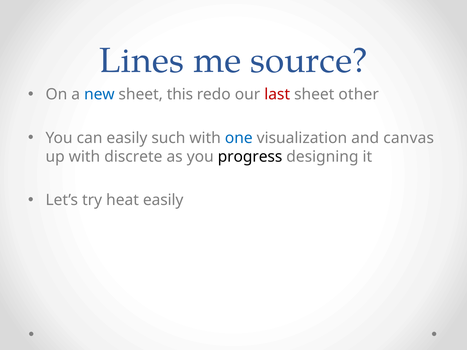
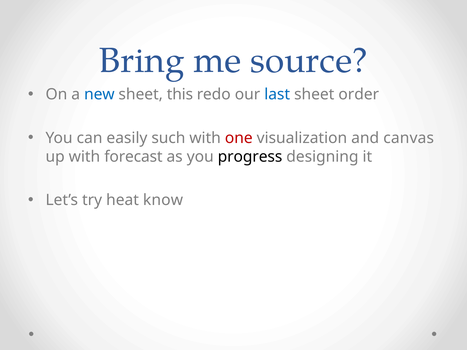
Lines: Lines -> Bring
last colour: red -> blue
other: other -> order
one colour: blue -> red
discrete: discrete -> forecast
heat easily: easily -> know
